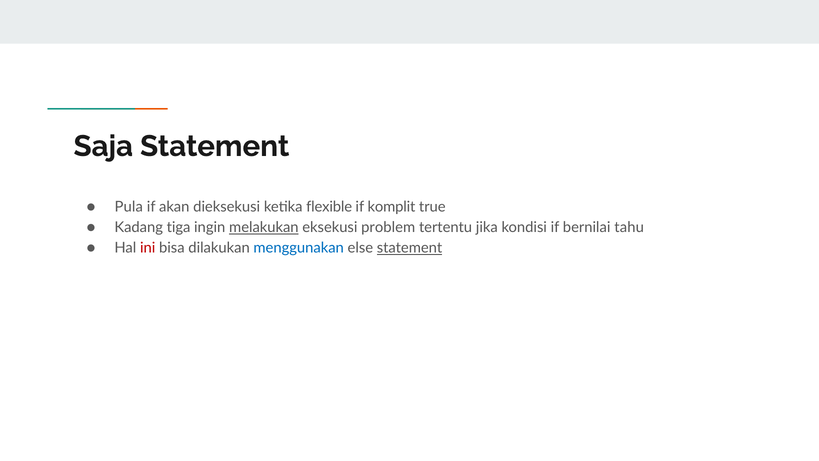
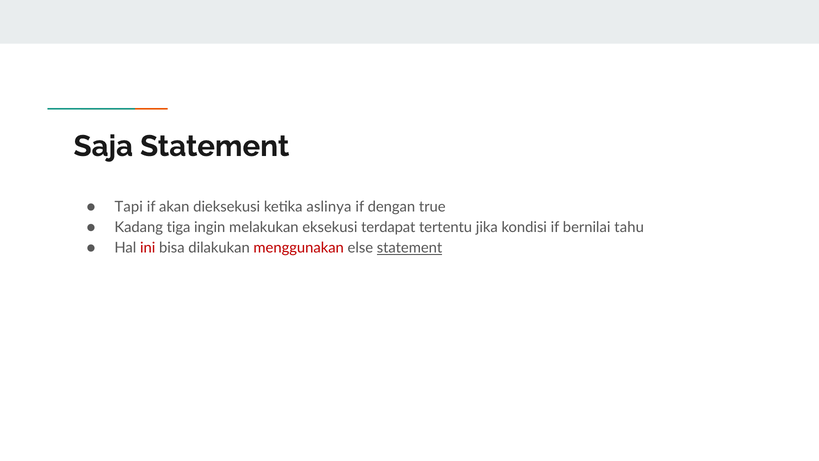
Pula: Pula -> Tapi
flexible: flexible -> aslinya
komplit: komplit -> dengan
melakukan underline: present -> none
problem: problem -> terdapat
menggunakan colour: blue -> red
